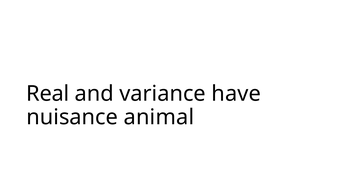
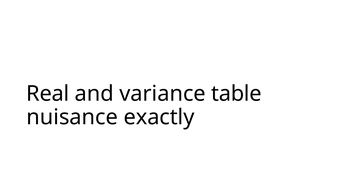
have: have -> table
animal: animal -> exactly
